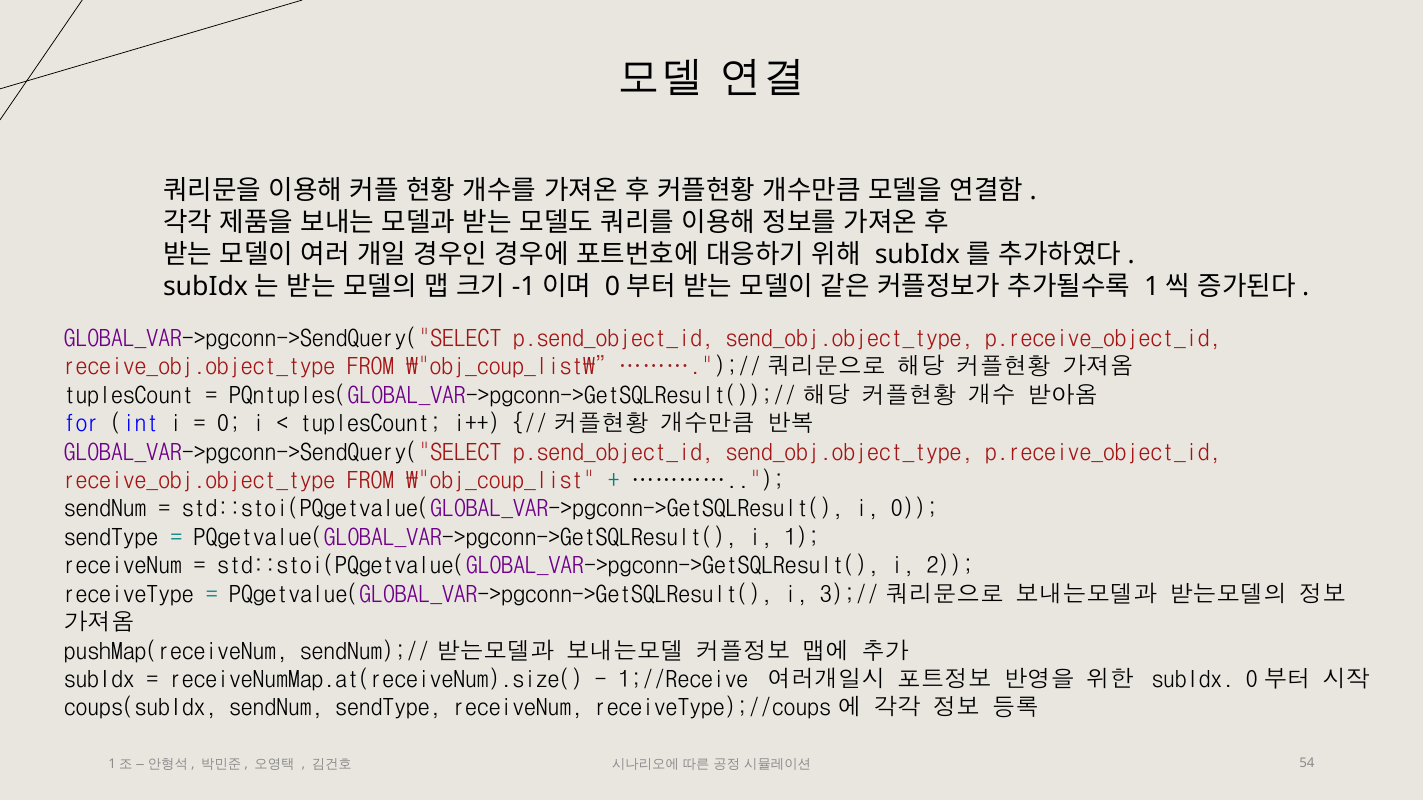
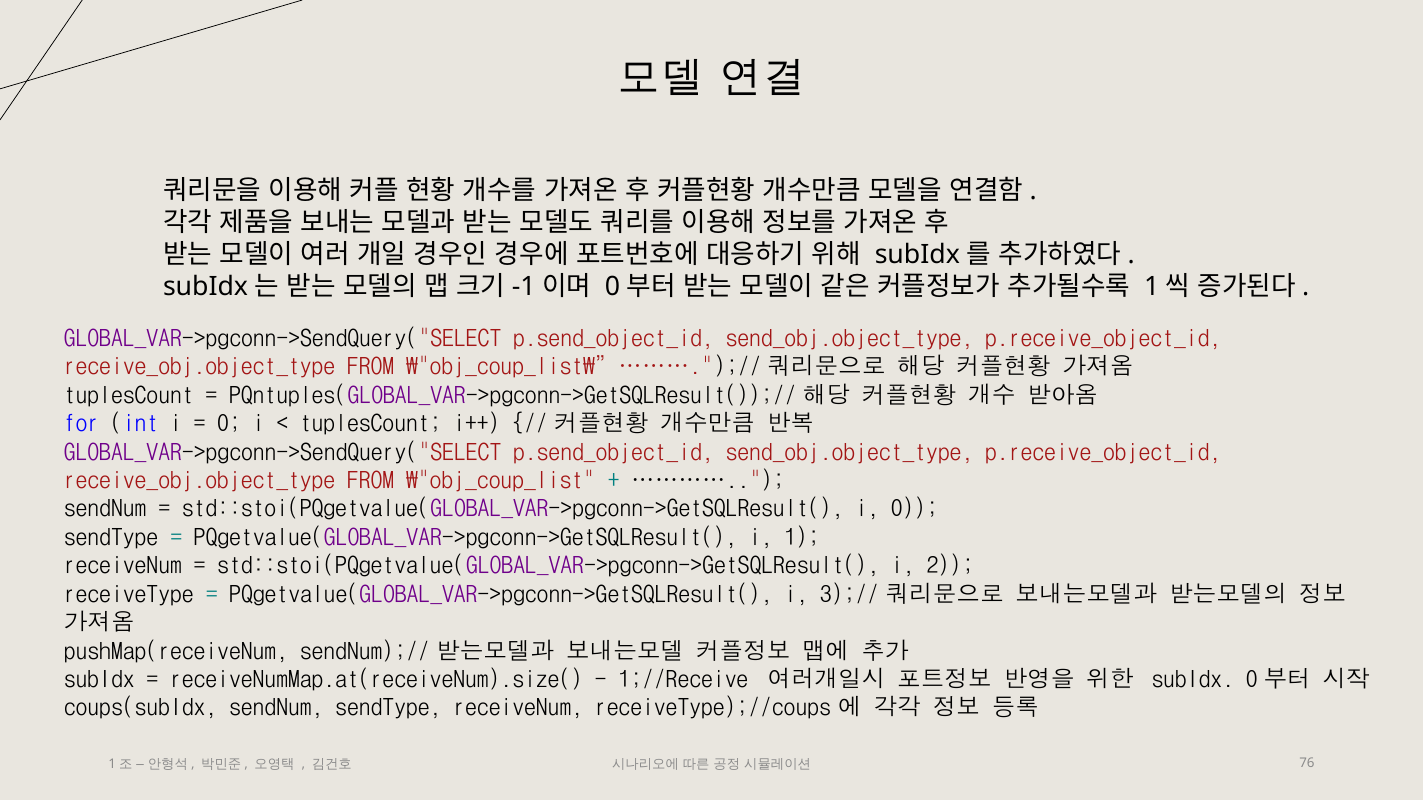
54: 54 -> 76
